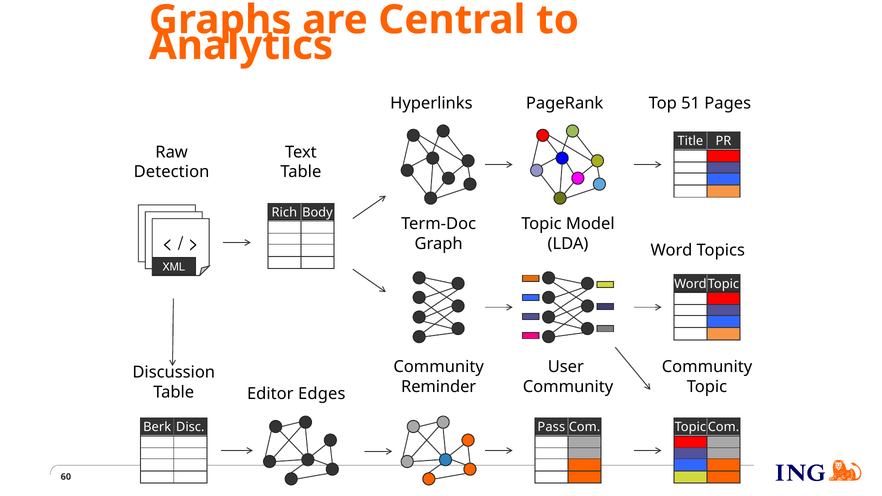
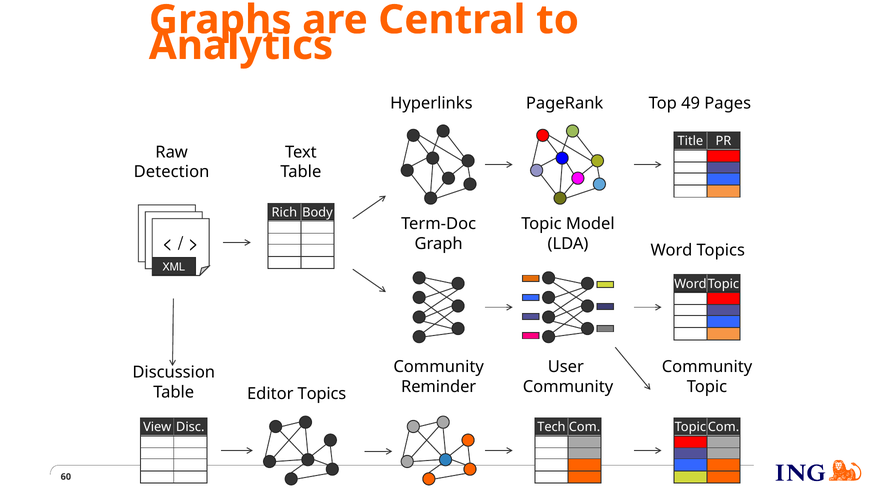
51: 51 -> 49
Editor Edges: Edges -> Topics
Berk: Berk -> View
Pass: Pass -> Tech
